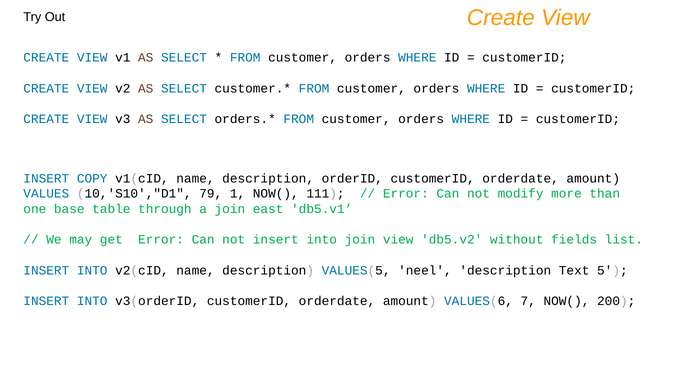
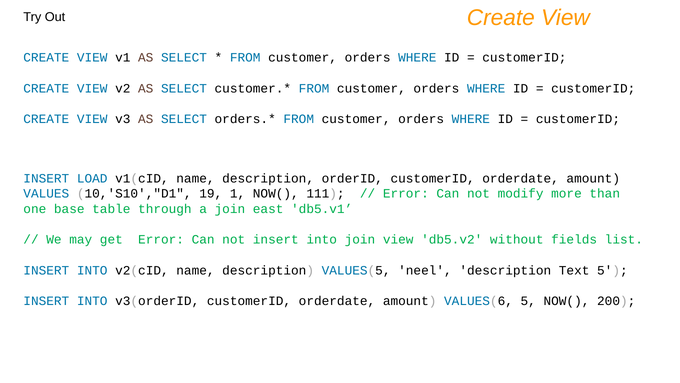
COPY: COPY -> LOAD
79: 79 -> 19
VALUES(6 7: 7 -> 5
